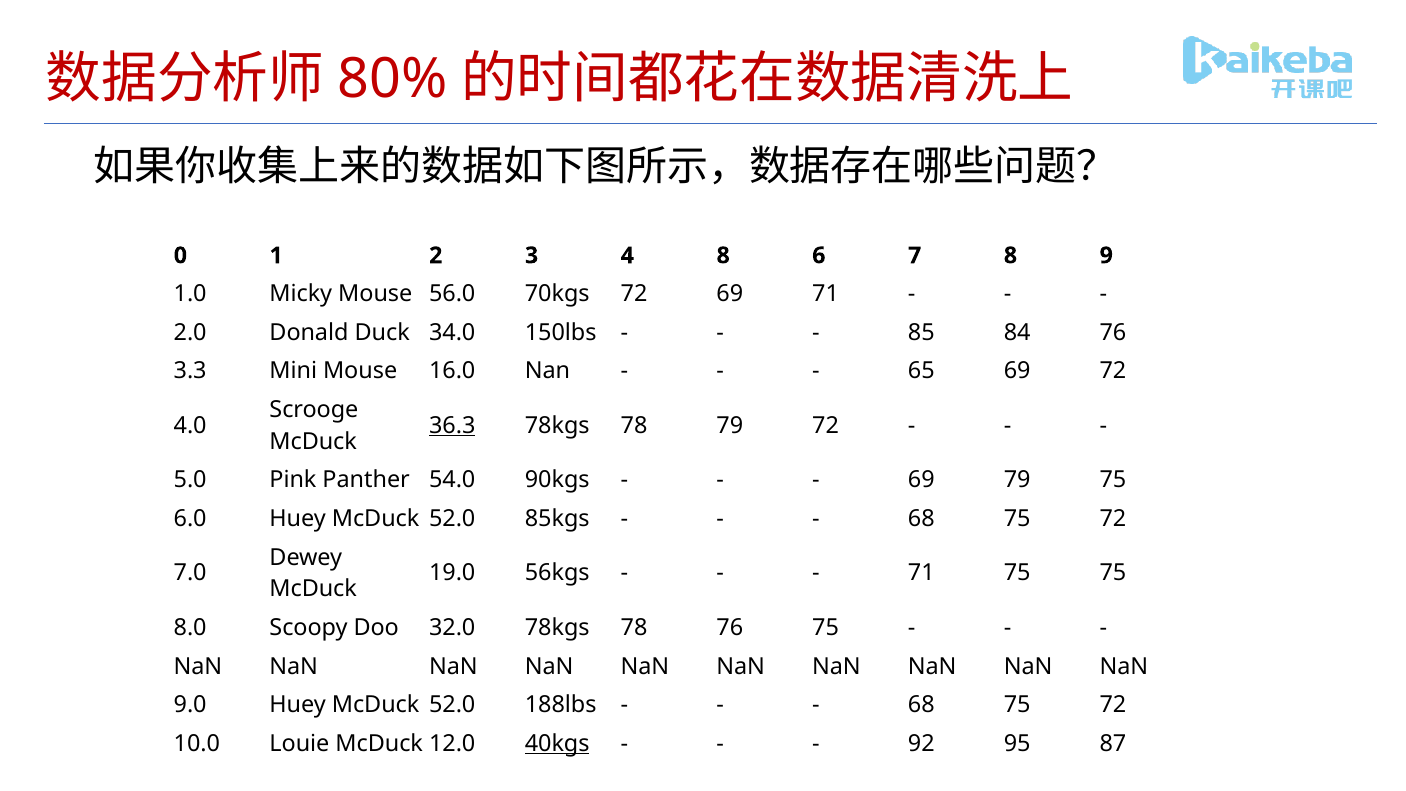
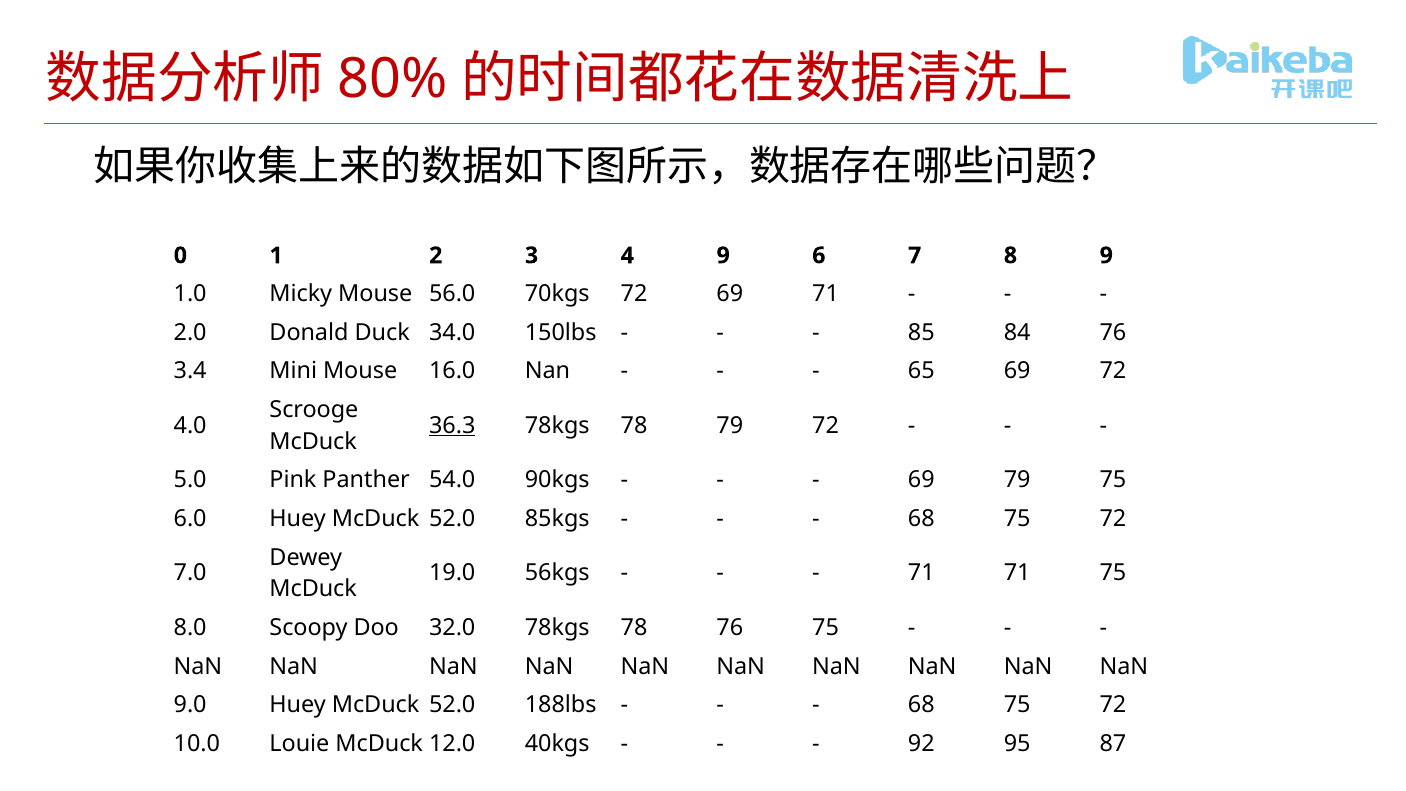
4 8: 8 -> 9
3.3: 3.3 -> 3.4
71 75: 75 -> 71
40kgs underline: present -> none
